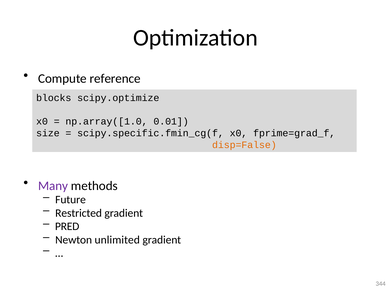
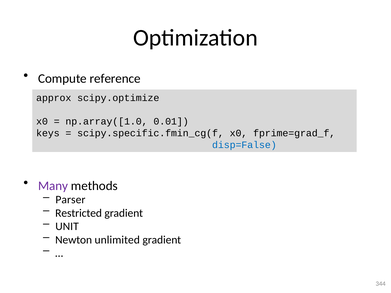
blocks: blocks -> approx
size: size -> keys
disp=False colour: orange -> blue
Future: Future -> Parser
PRED: PRED -> UNIT
